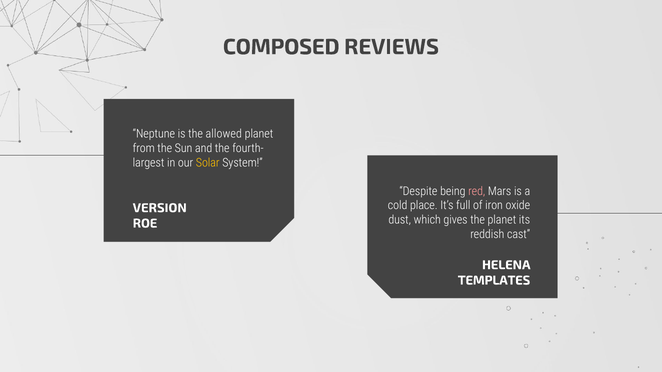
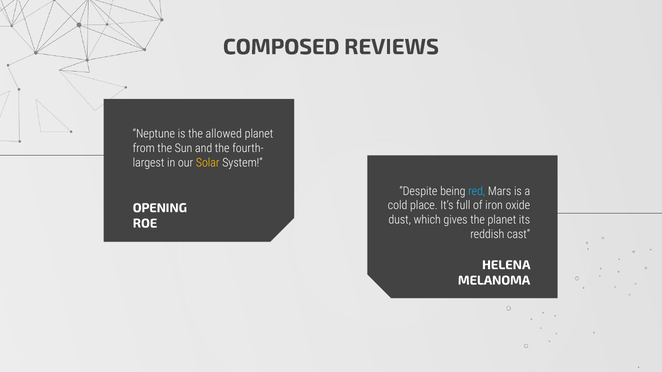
red colour: pink -> light blue
VERSION: VERSION -> OPENING
TEMPLATES: TEMPLATES -> MELANOMA
